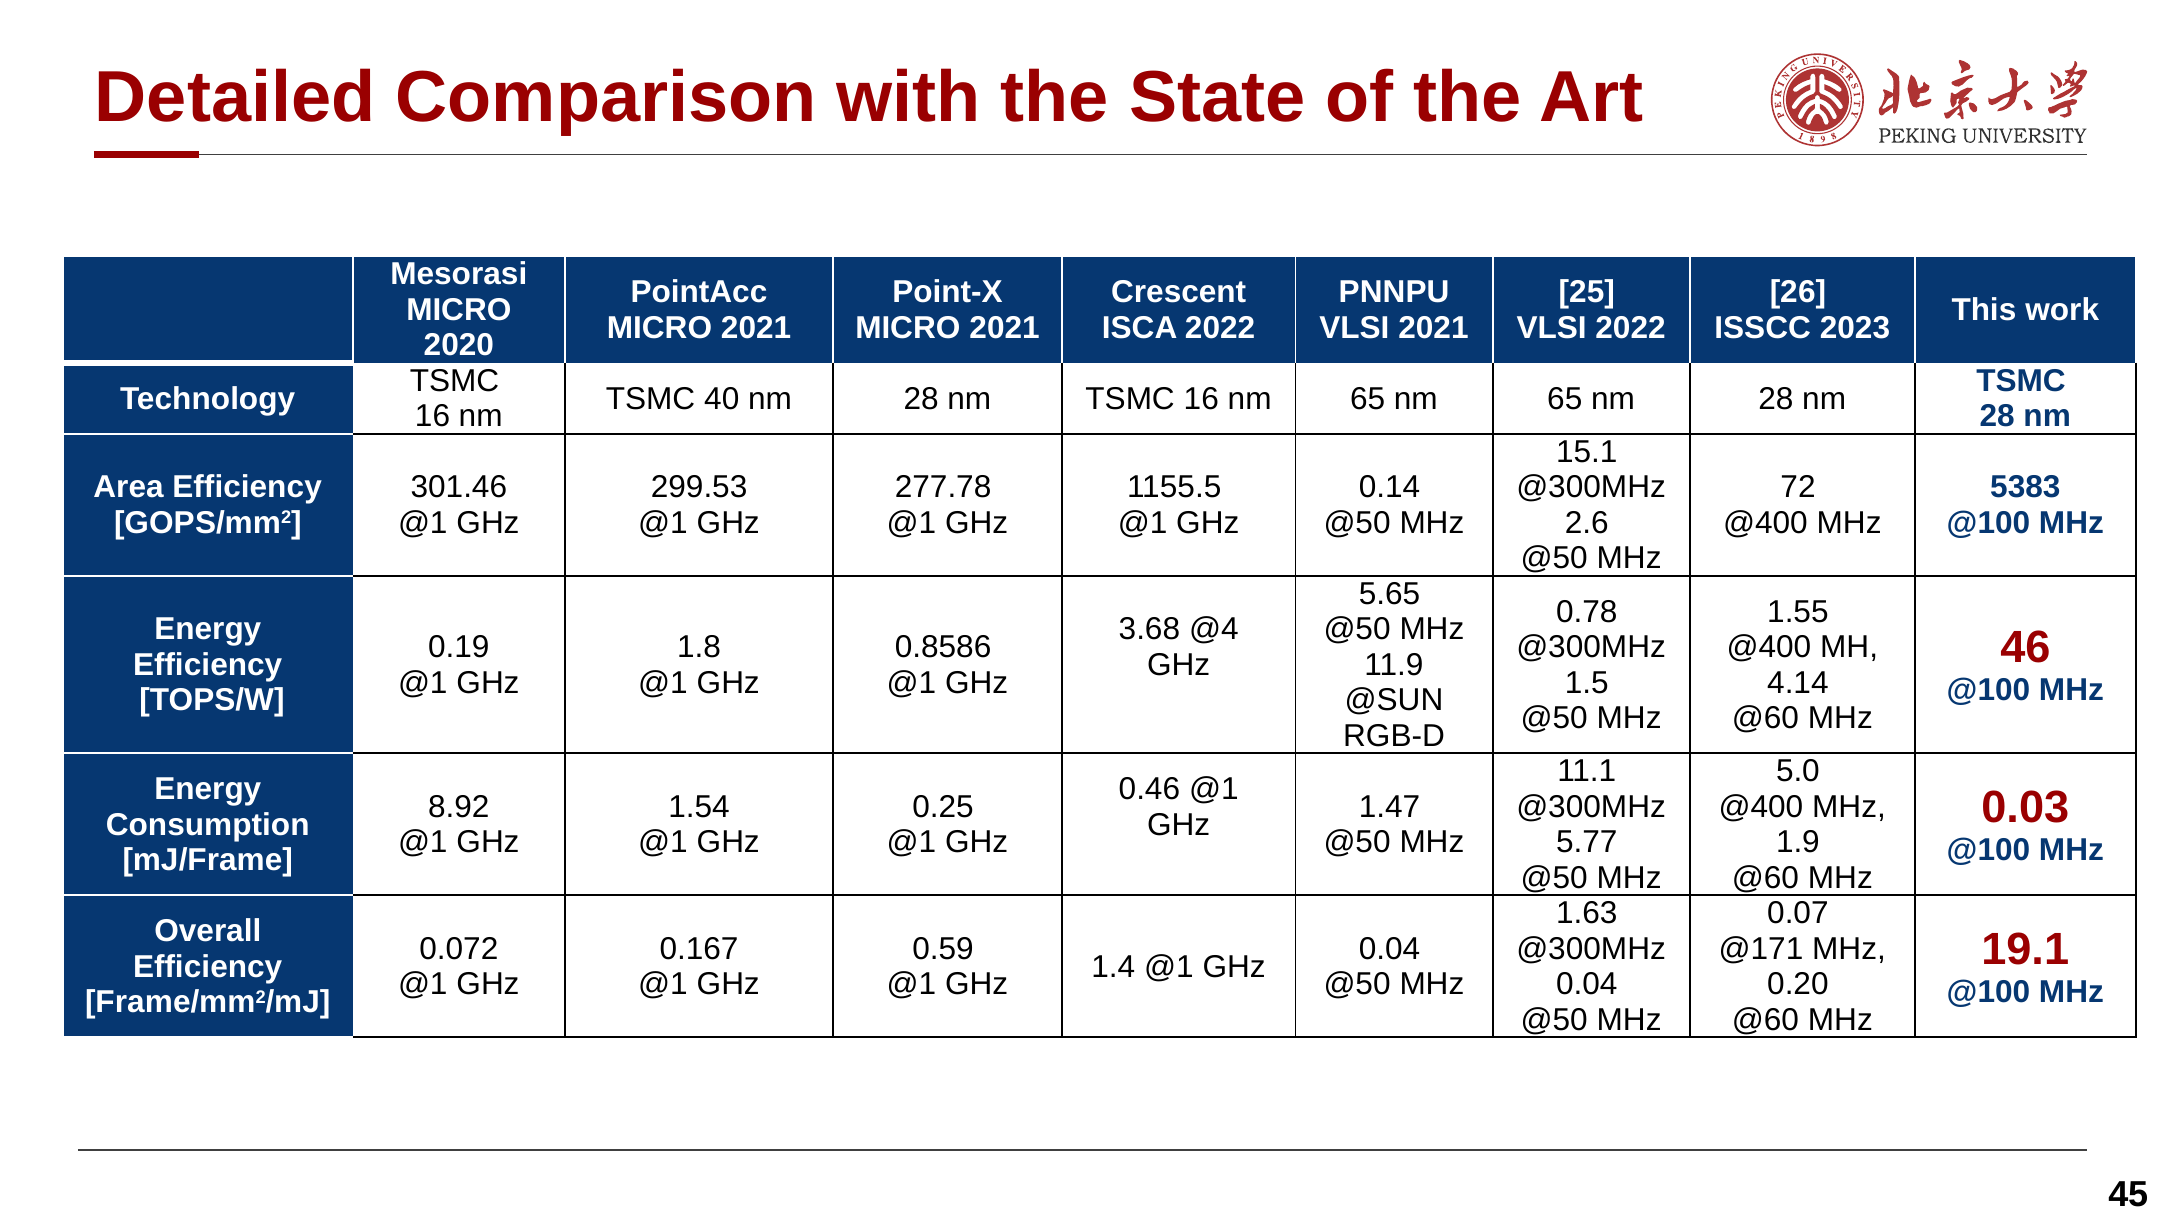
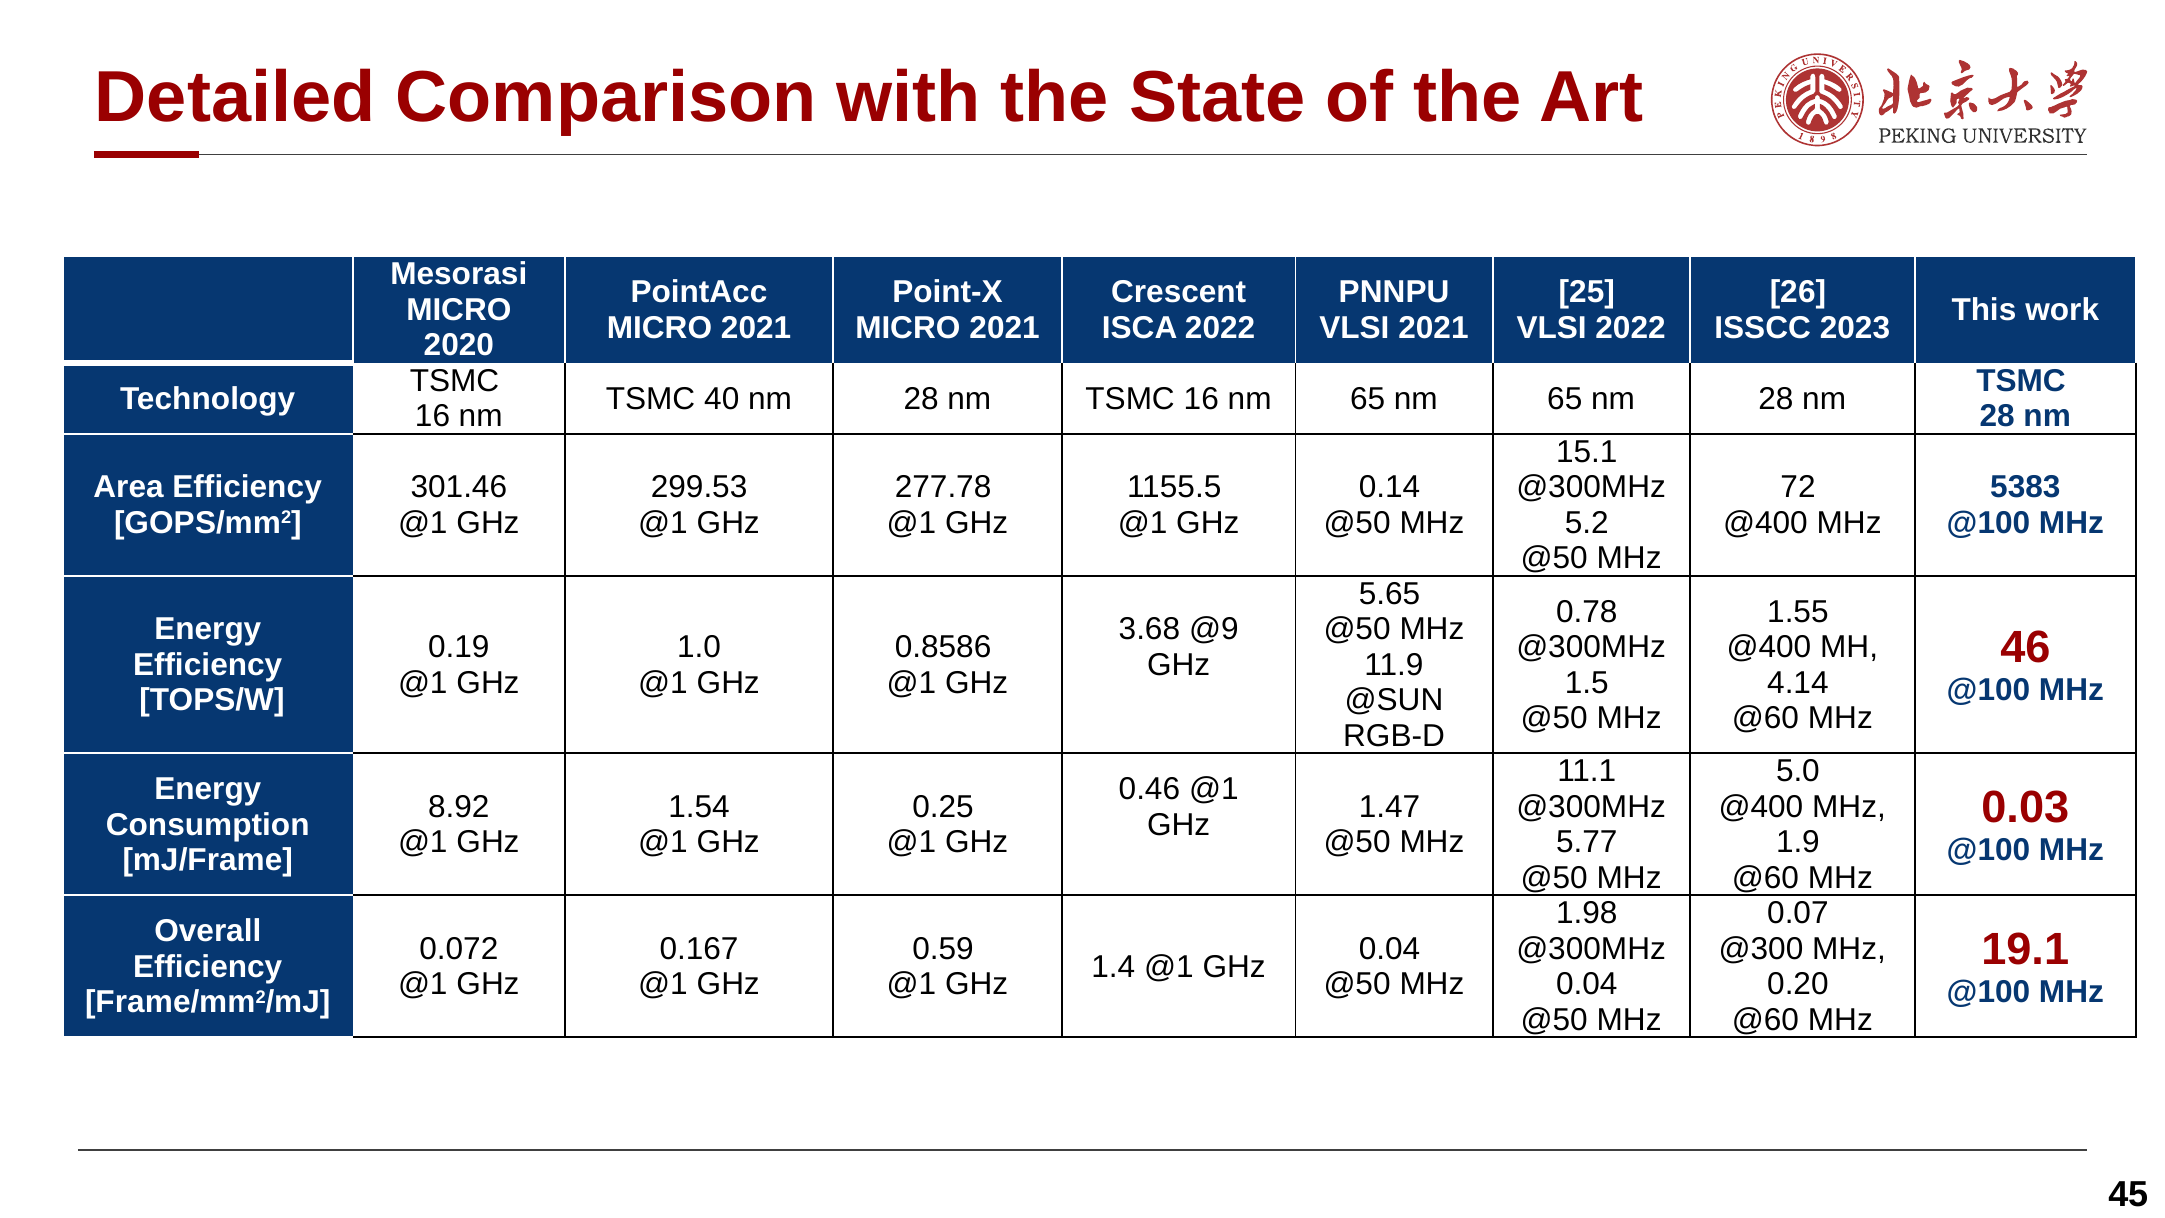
2.6: 2.6 -> 5.2
@4: @4 -> @9
1.8: 1.8 -> 1.0
1.63: 1.63 -> 1.98
@171: @171 -> @300
